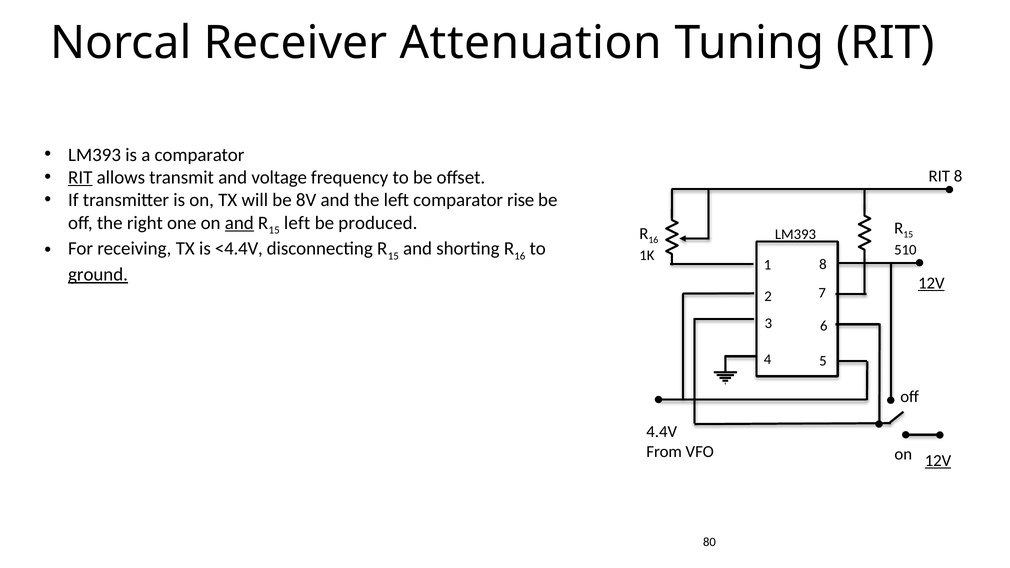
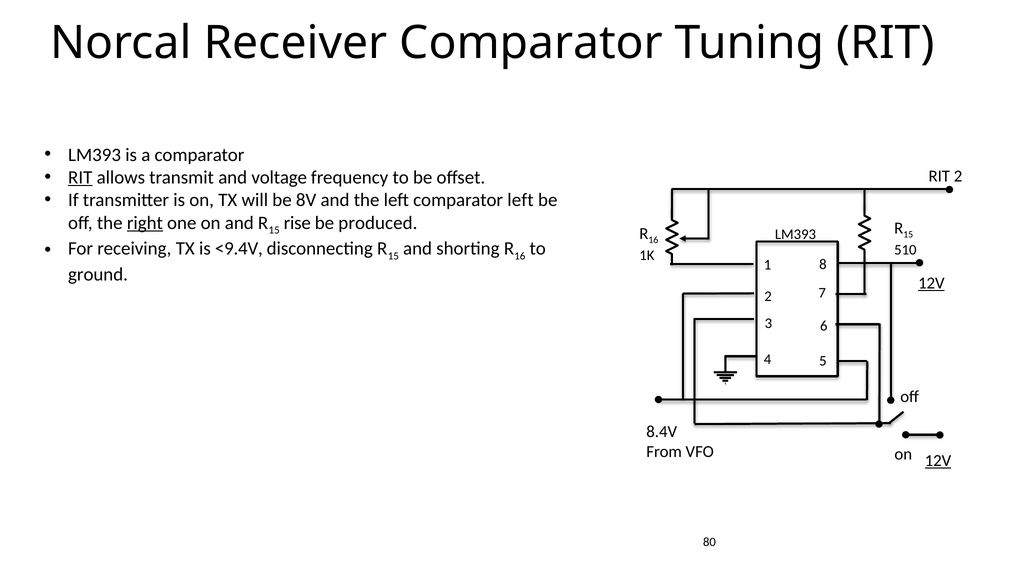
Receiver Attenuation: Attenuation -> Comparator
RIT 8: 8 -> 2
comparator rise: rise -> left
right underline: none -> present
and at (239, 223) underline: present -> none
left at (297, 223): left -> rise
<4.4V: <4.4V -> <9.4V
ground underline: present -> none
4.4V: 4.4V -> 8.4V
